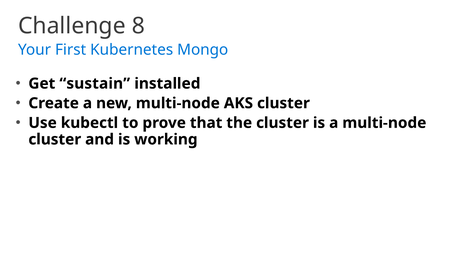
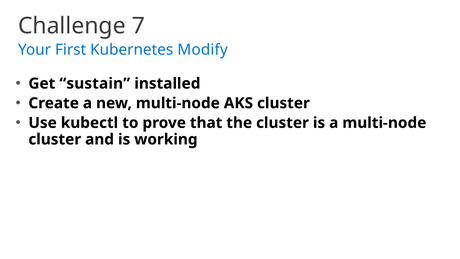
8: 8 -> 7
Mongo: Mongo -> Modify
